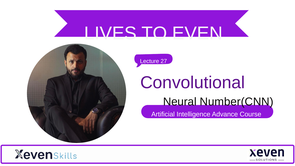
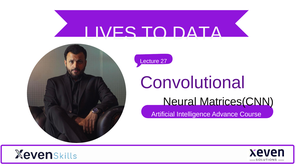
EVEN: EVEN -> DATA
Number(CNN: Number(CNN -> Matrices(CNN
